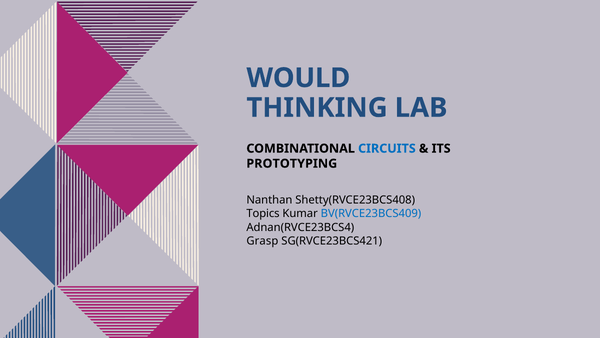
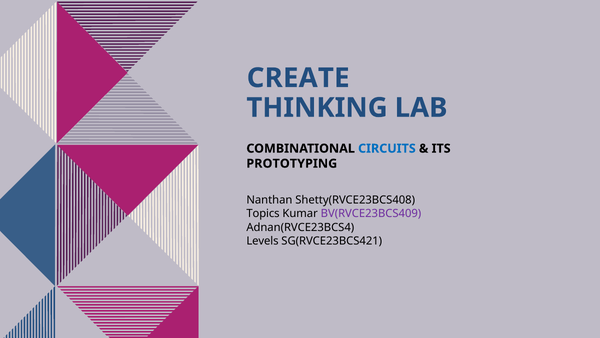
WOULD: WOULD -> CREATE
BV(RVCE23BCS409 colour: blue -> purple
Grasp: Grasp -> Levels
